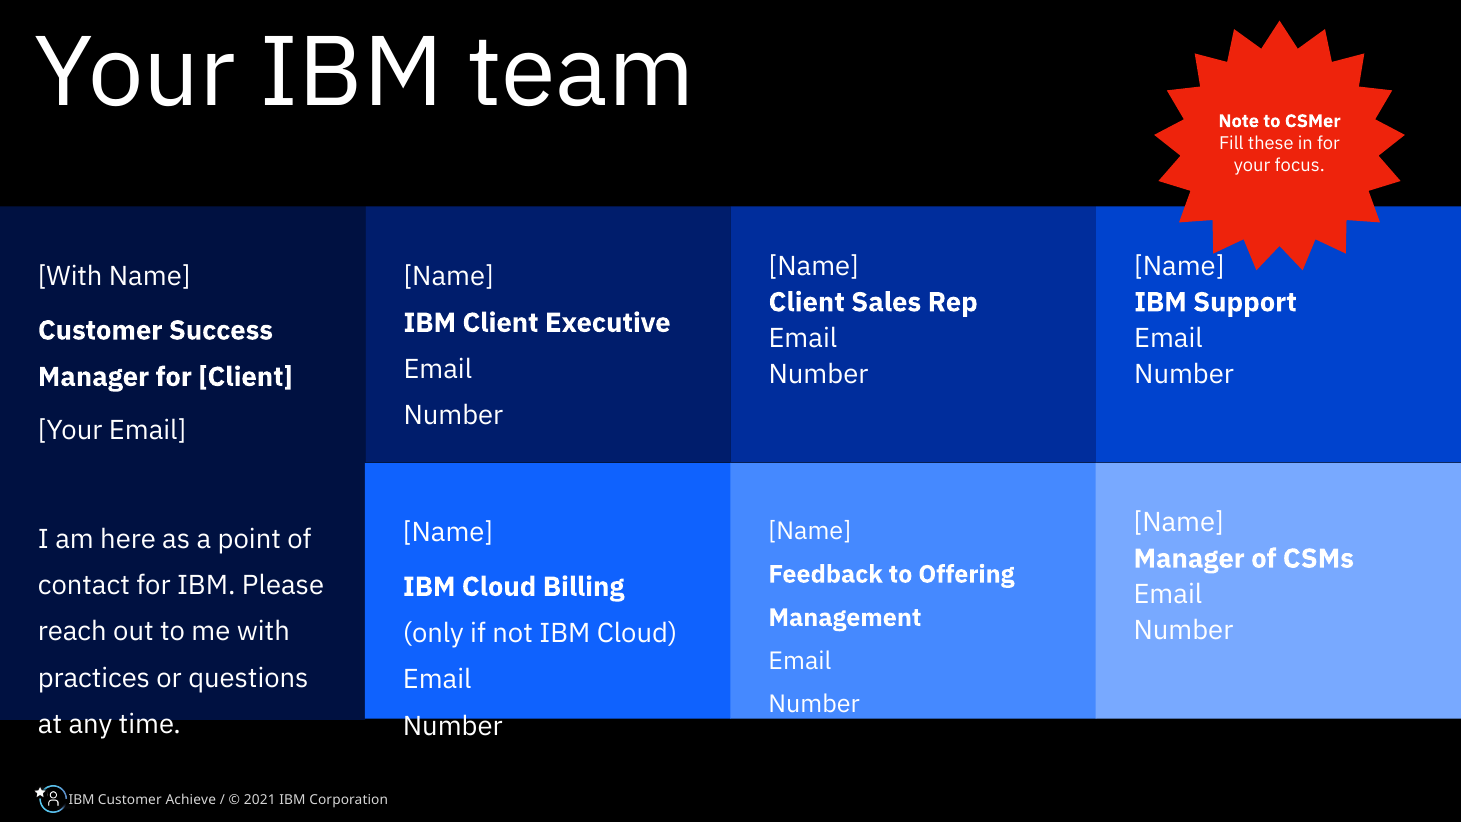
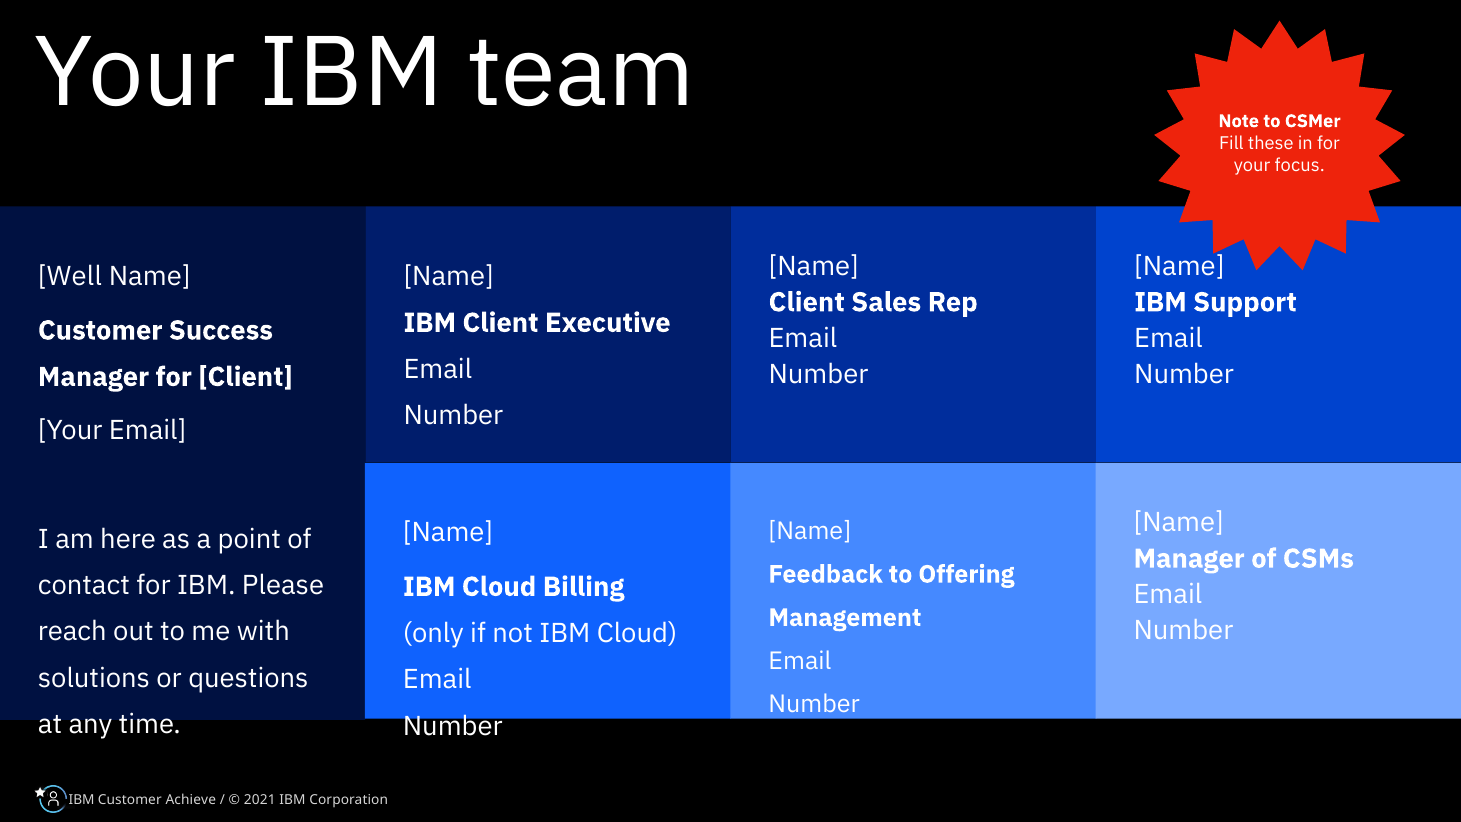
With at (70, 276): With -> Well
practices: practices -> solutions
